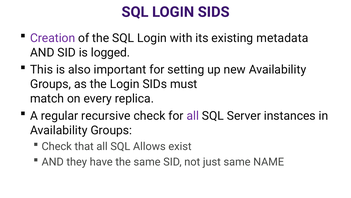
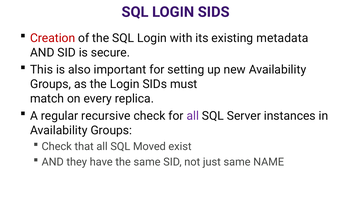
Creation colour: purple -> red
logged: logged -> secure
Allows: Allows -> Moved
